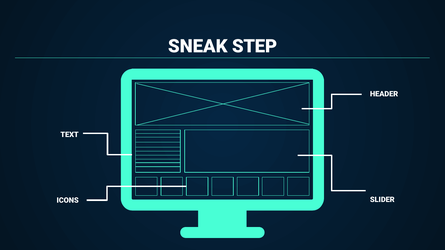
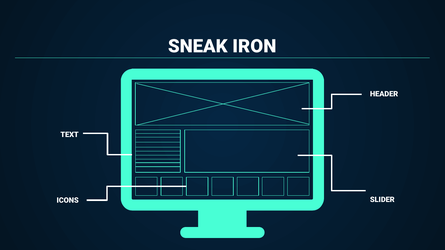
STEP: STEP -> IRON
